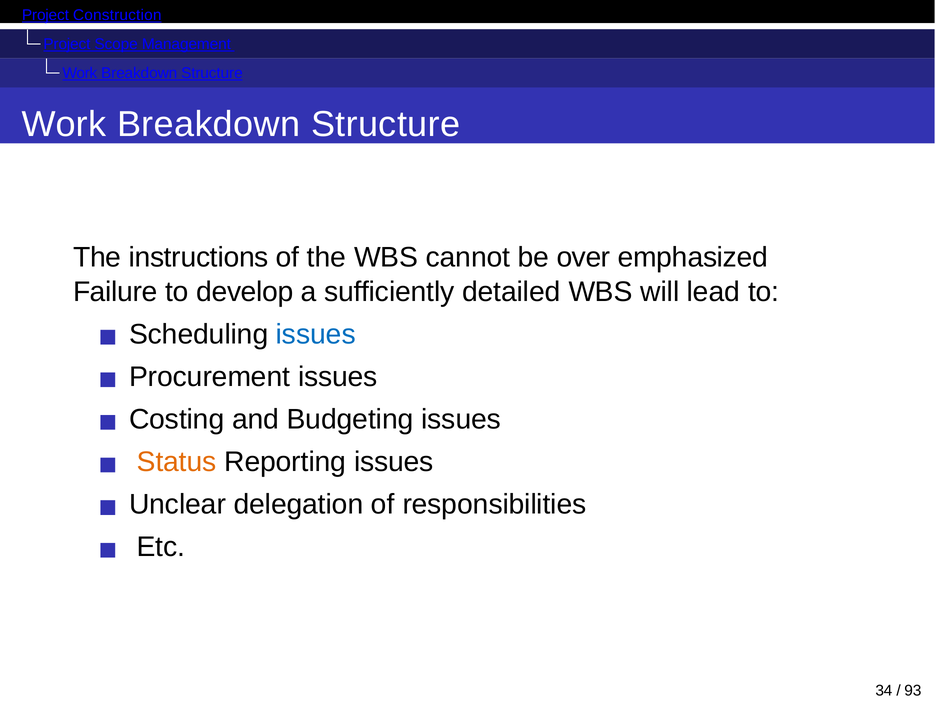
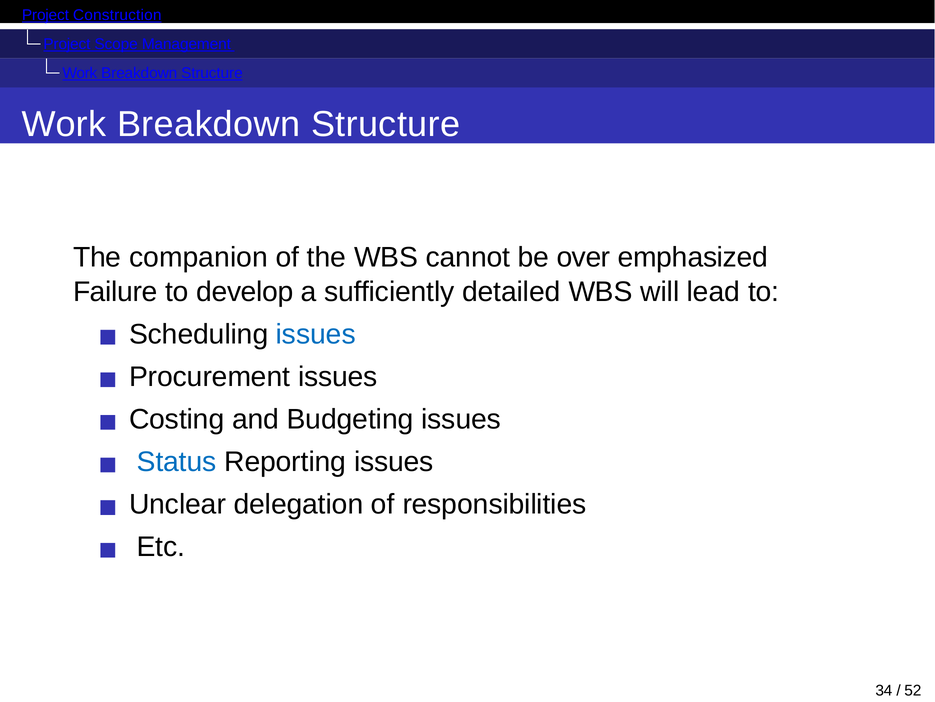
instructions: instructions -> companion
Status colour: orange -> blue
93: 93 -> 52
